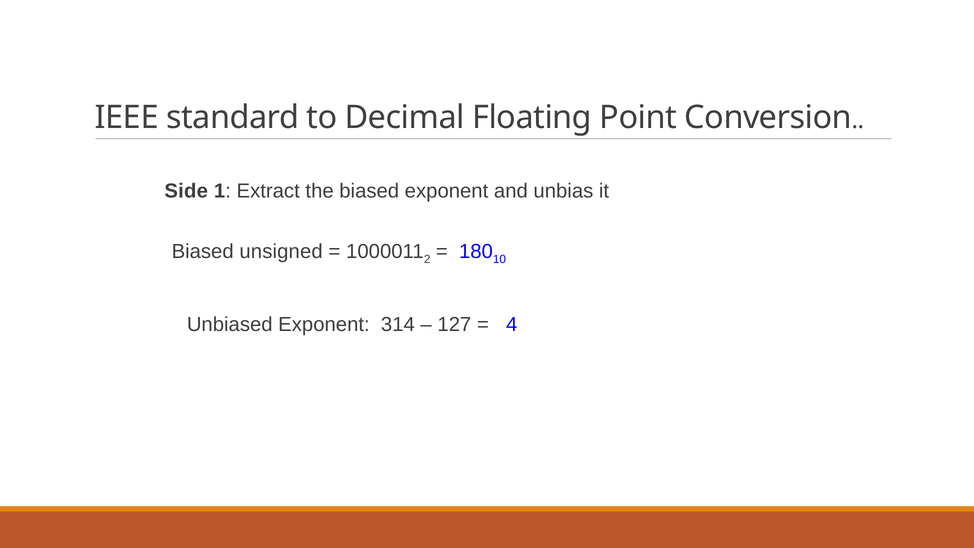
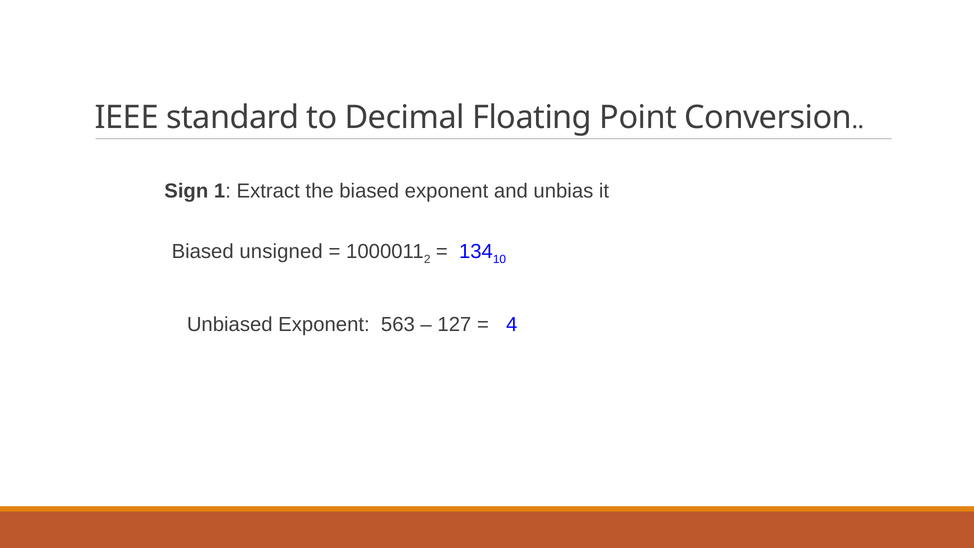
Side: Side -> Sign
180: 180 -> 134
314: 314 -> 563
